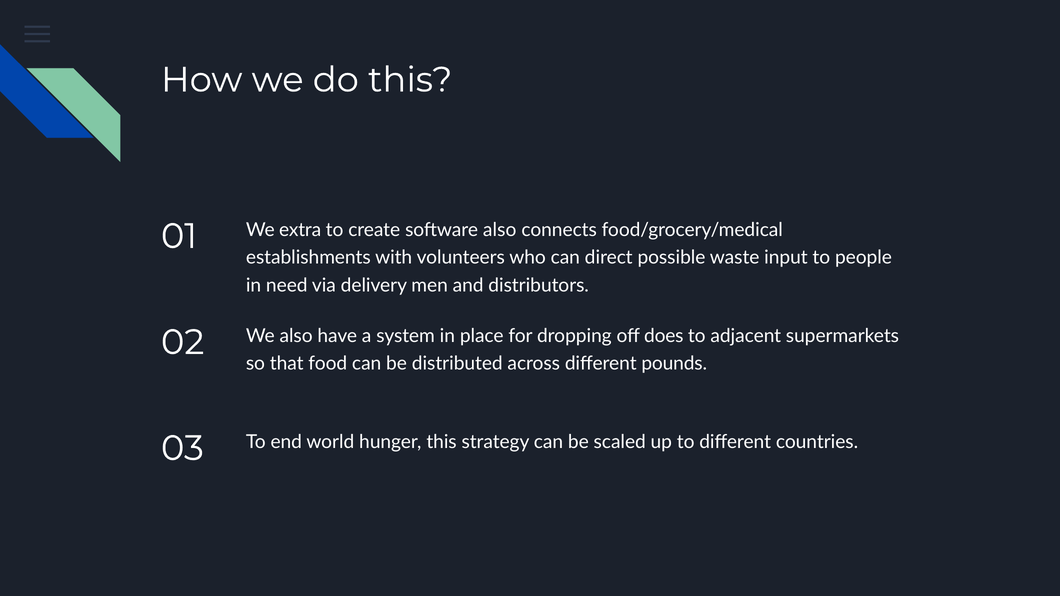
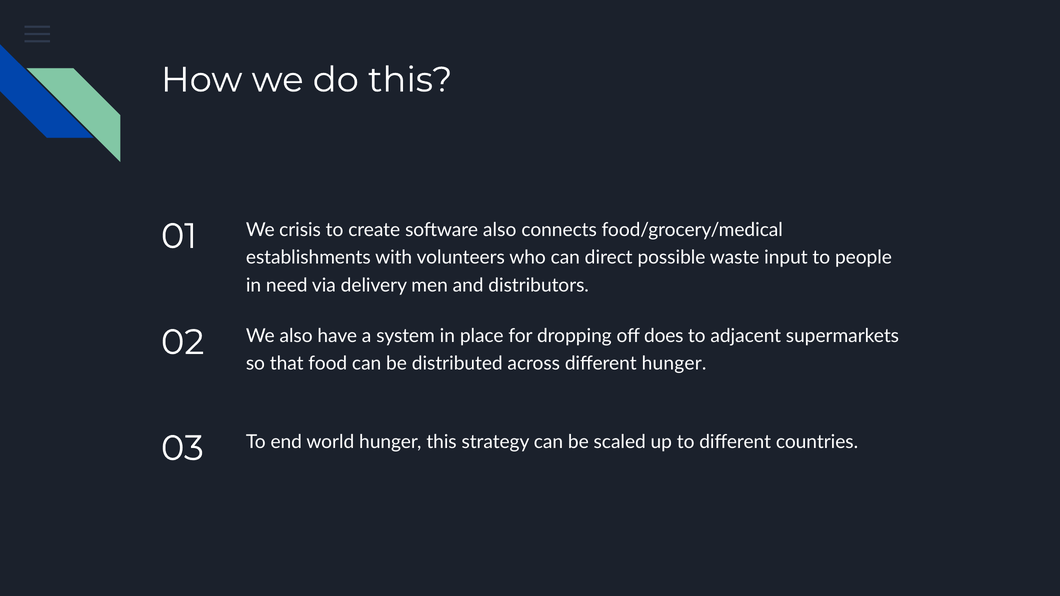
extra: extra -> crisis
different pounds: pounds -> hunger
